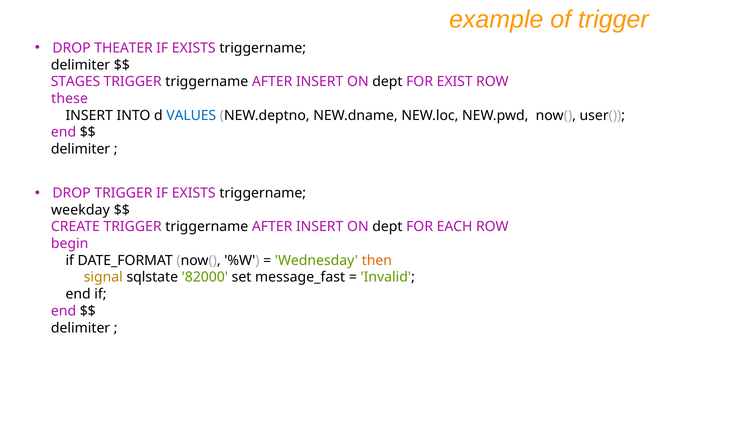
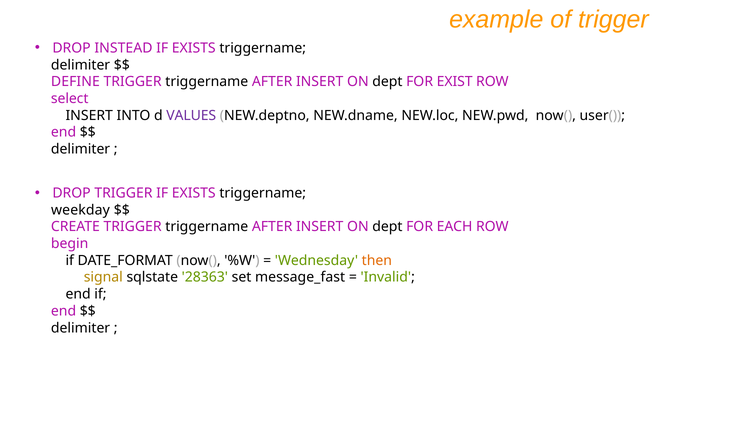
THEATER: THEATER -> INSTEAD
STAGES: STAGES -> DEFINE
these: these -> select
VALUES colour: blue -> purple
82000: 82000 -> 28363
